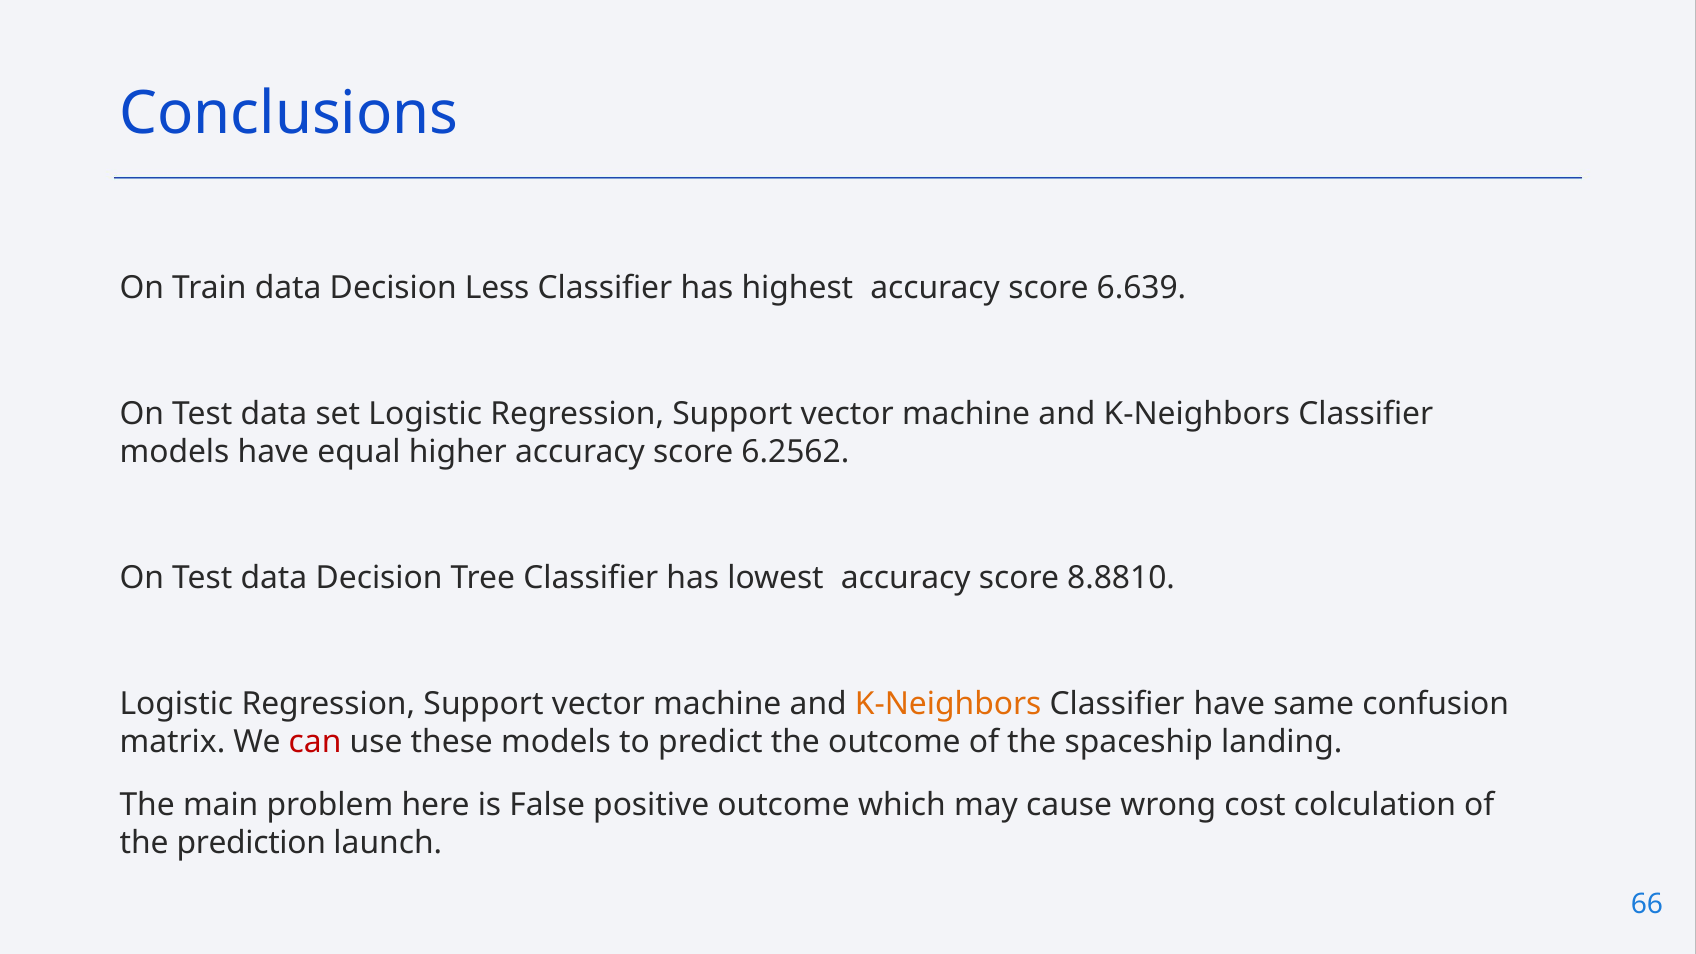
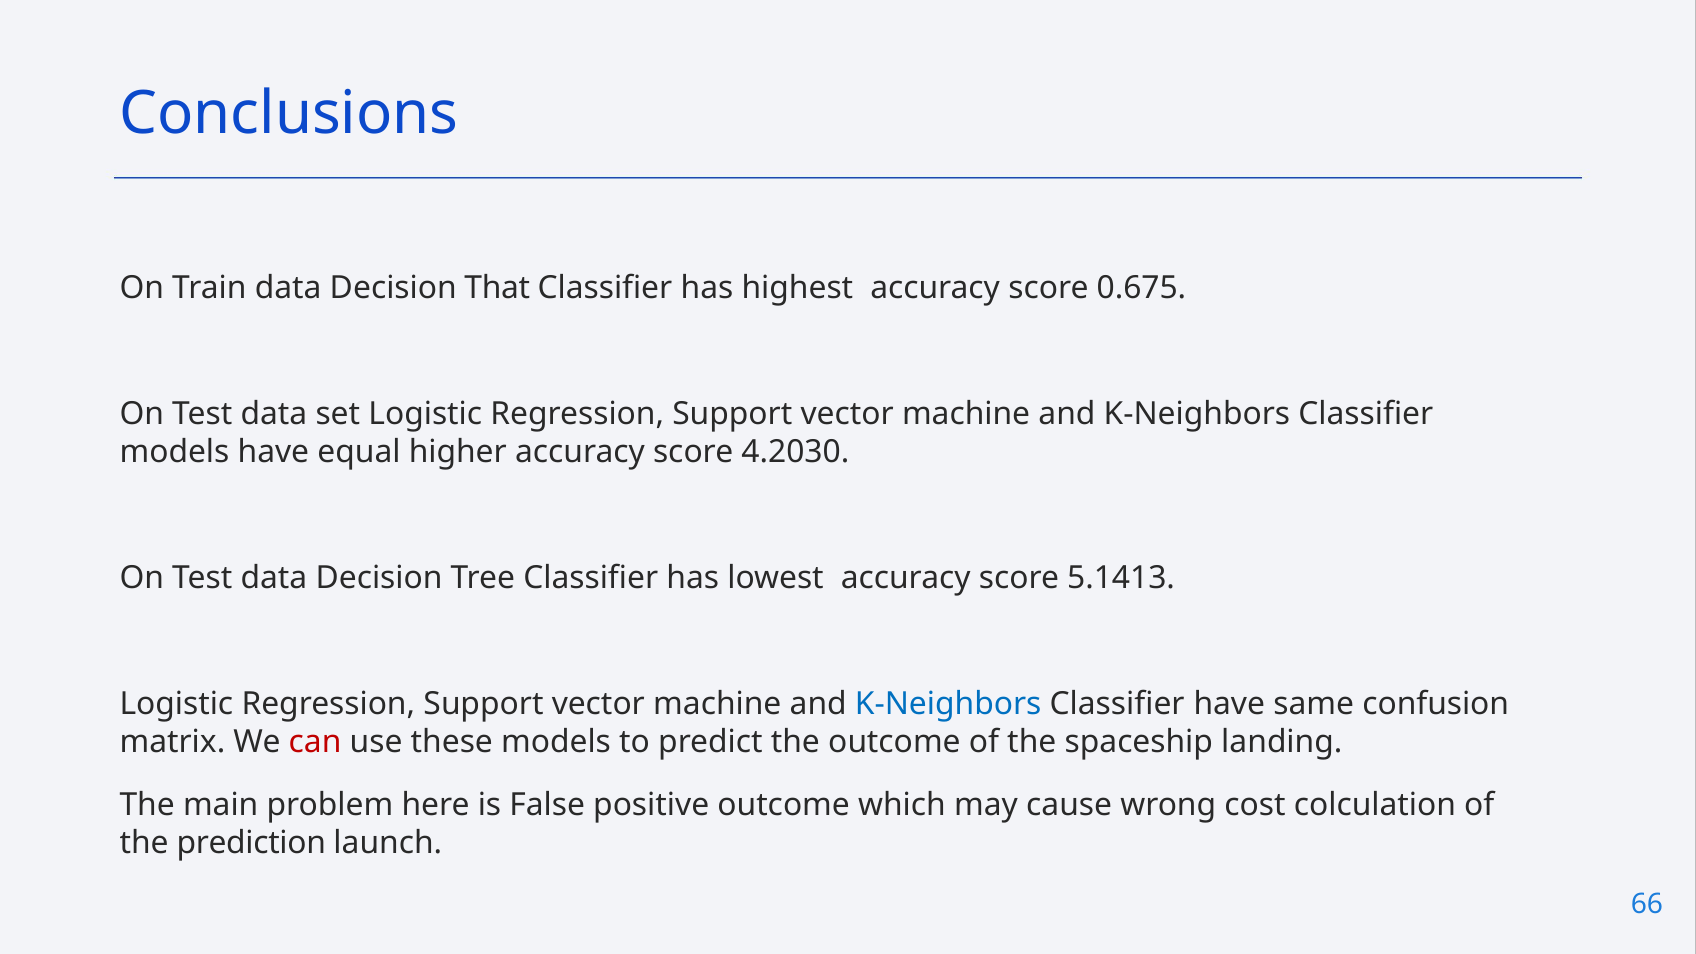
Less: Less -> That
6.639: 6.639 -> 0.675
6.2562: 6.2562 -> 4.2030
8.8810: 8.8810 -> 5.1413
K-Neighbors at (948, 704) colour: orange -> blue
